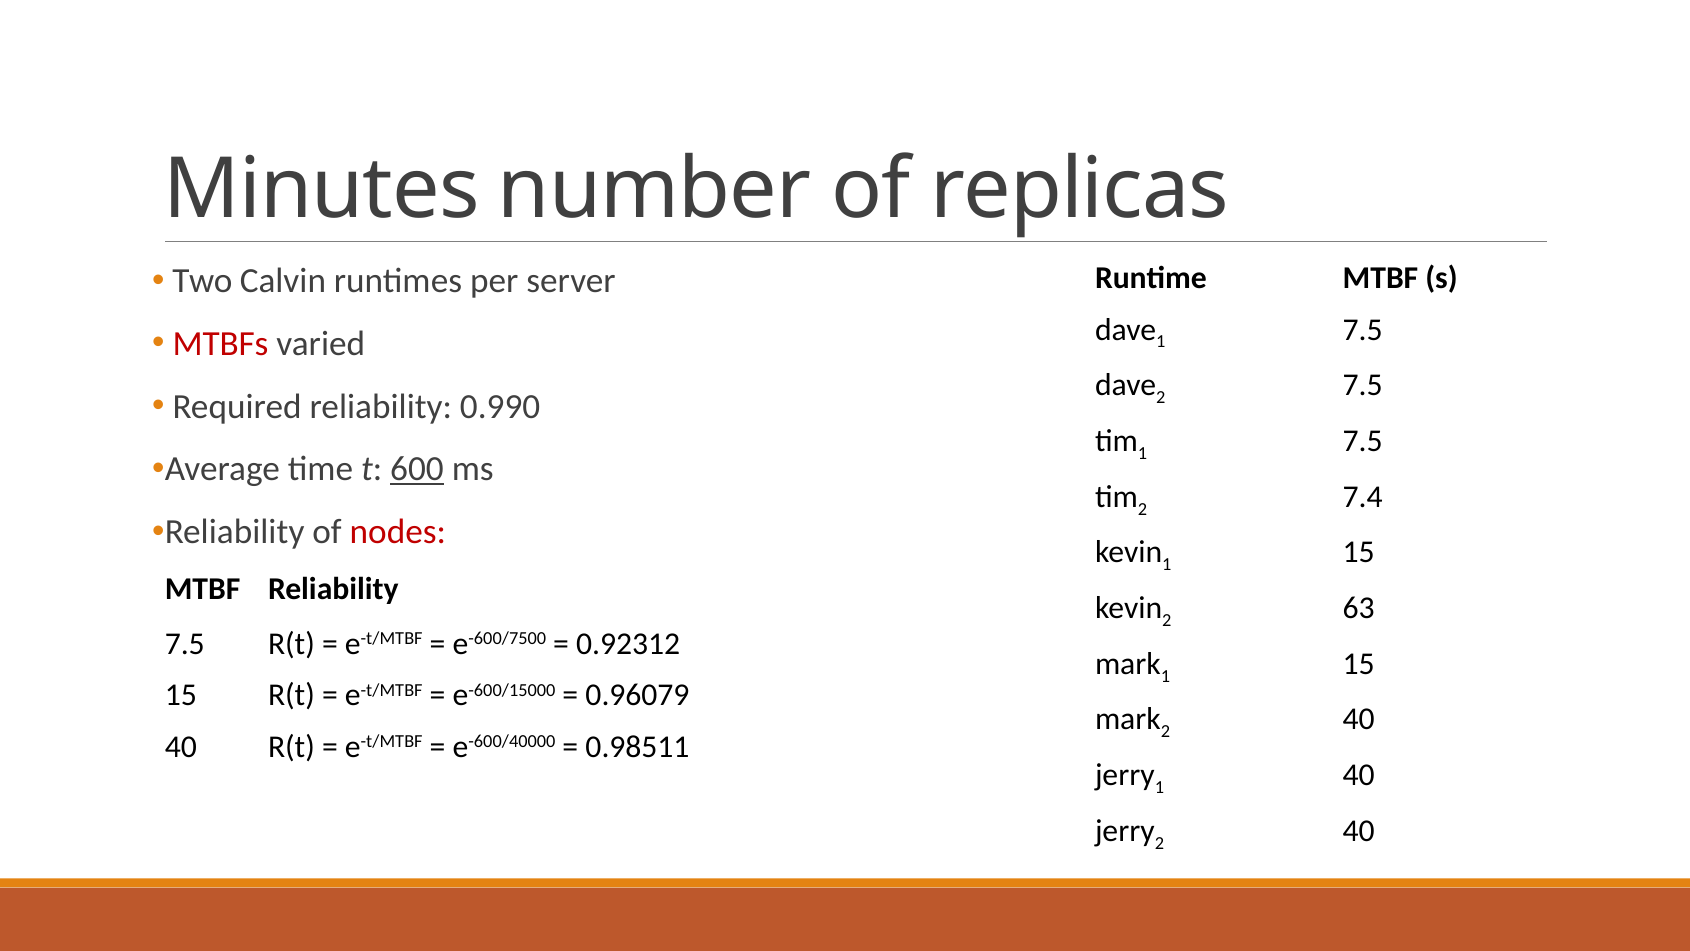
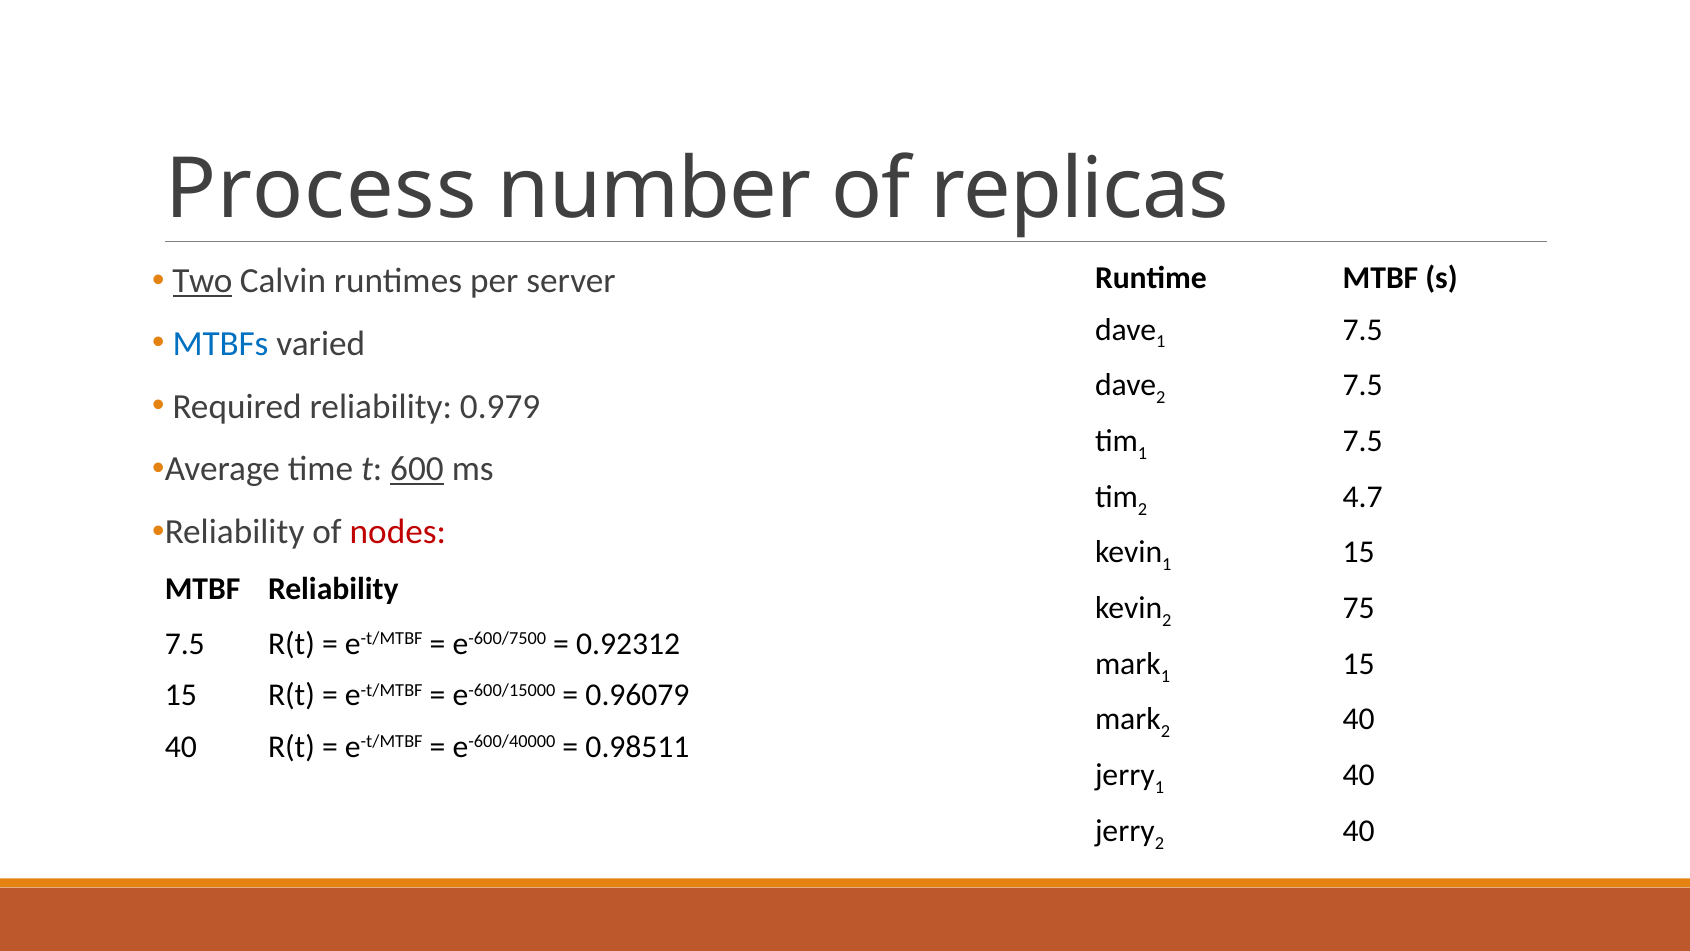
Minutes: Minutes -> Process
Two underline: none -> present
MTBFs colour: red -> blue
0.990: 0.990 -> 0.979
7.4: 7.4 -> 4.7
63: 63 -> 75
